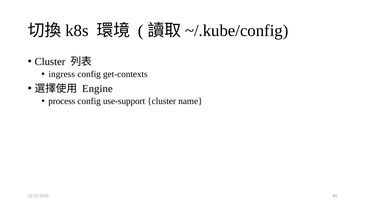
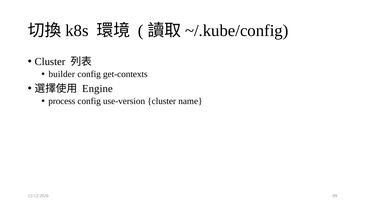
ingress: ingress -> builder
use-support: use-support -> use-version
